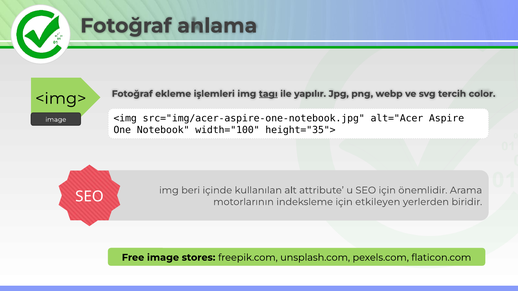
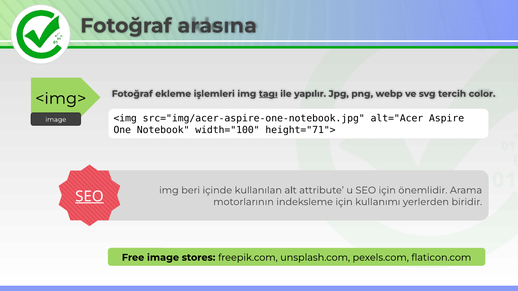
anlama: anlama -> arasına
height="35">: height="35"> -> height="71">
SEO at (89, 197) underline: none -> present
etkileyen: etkileyen -> kullanımı
